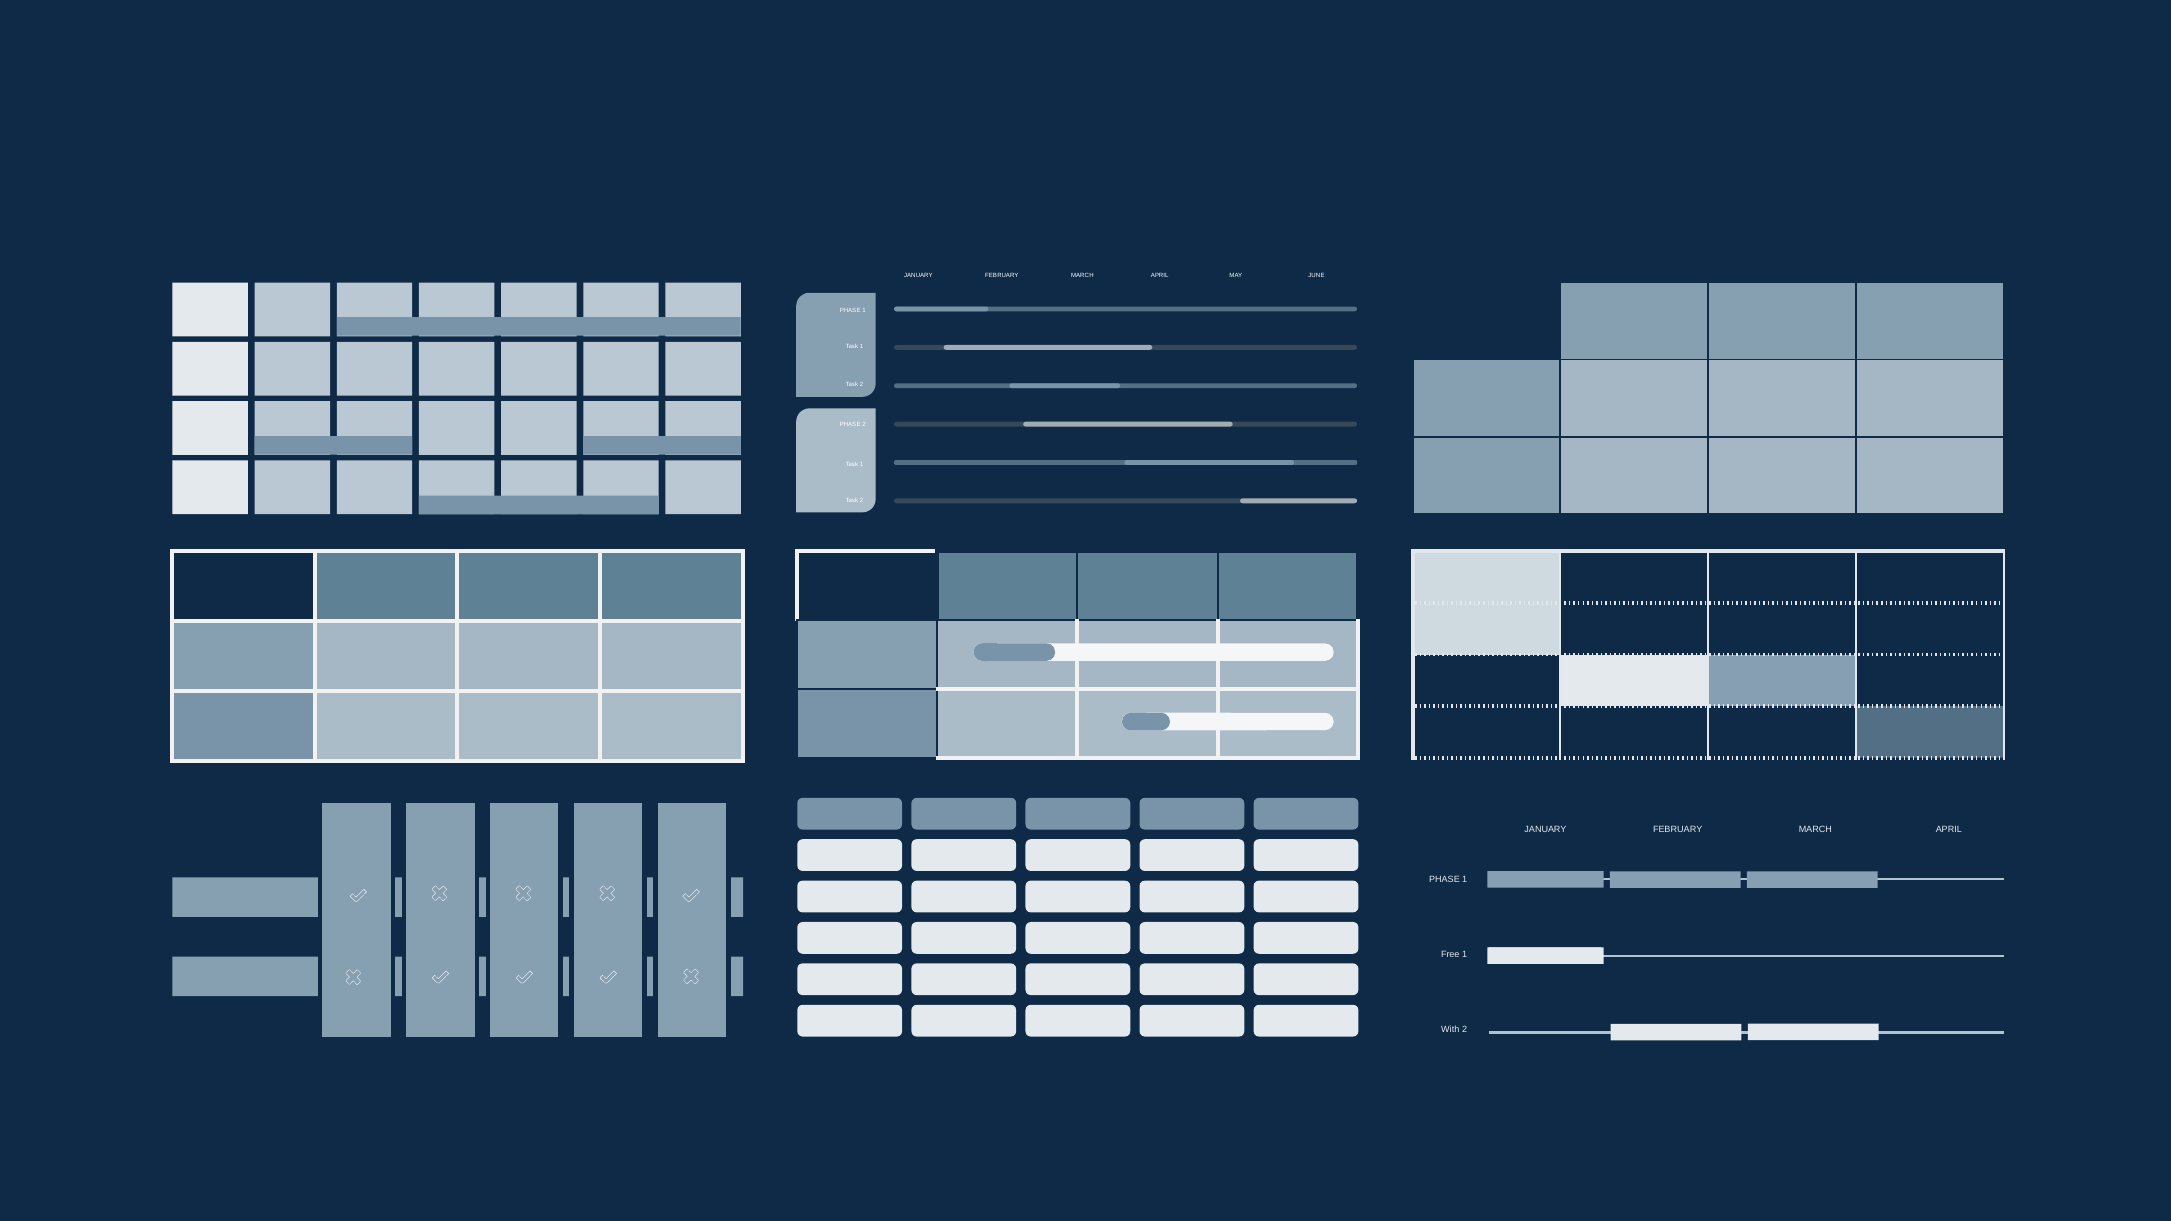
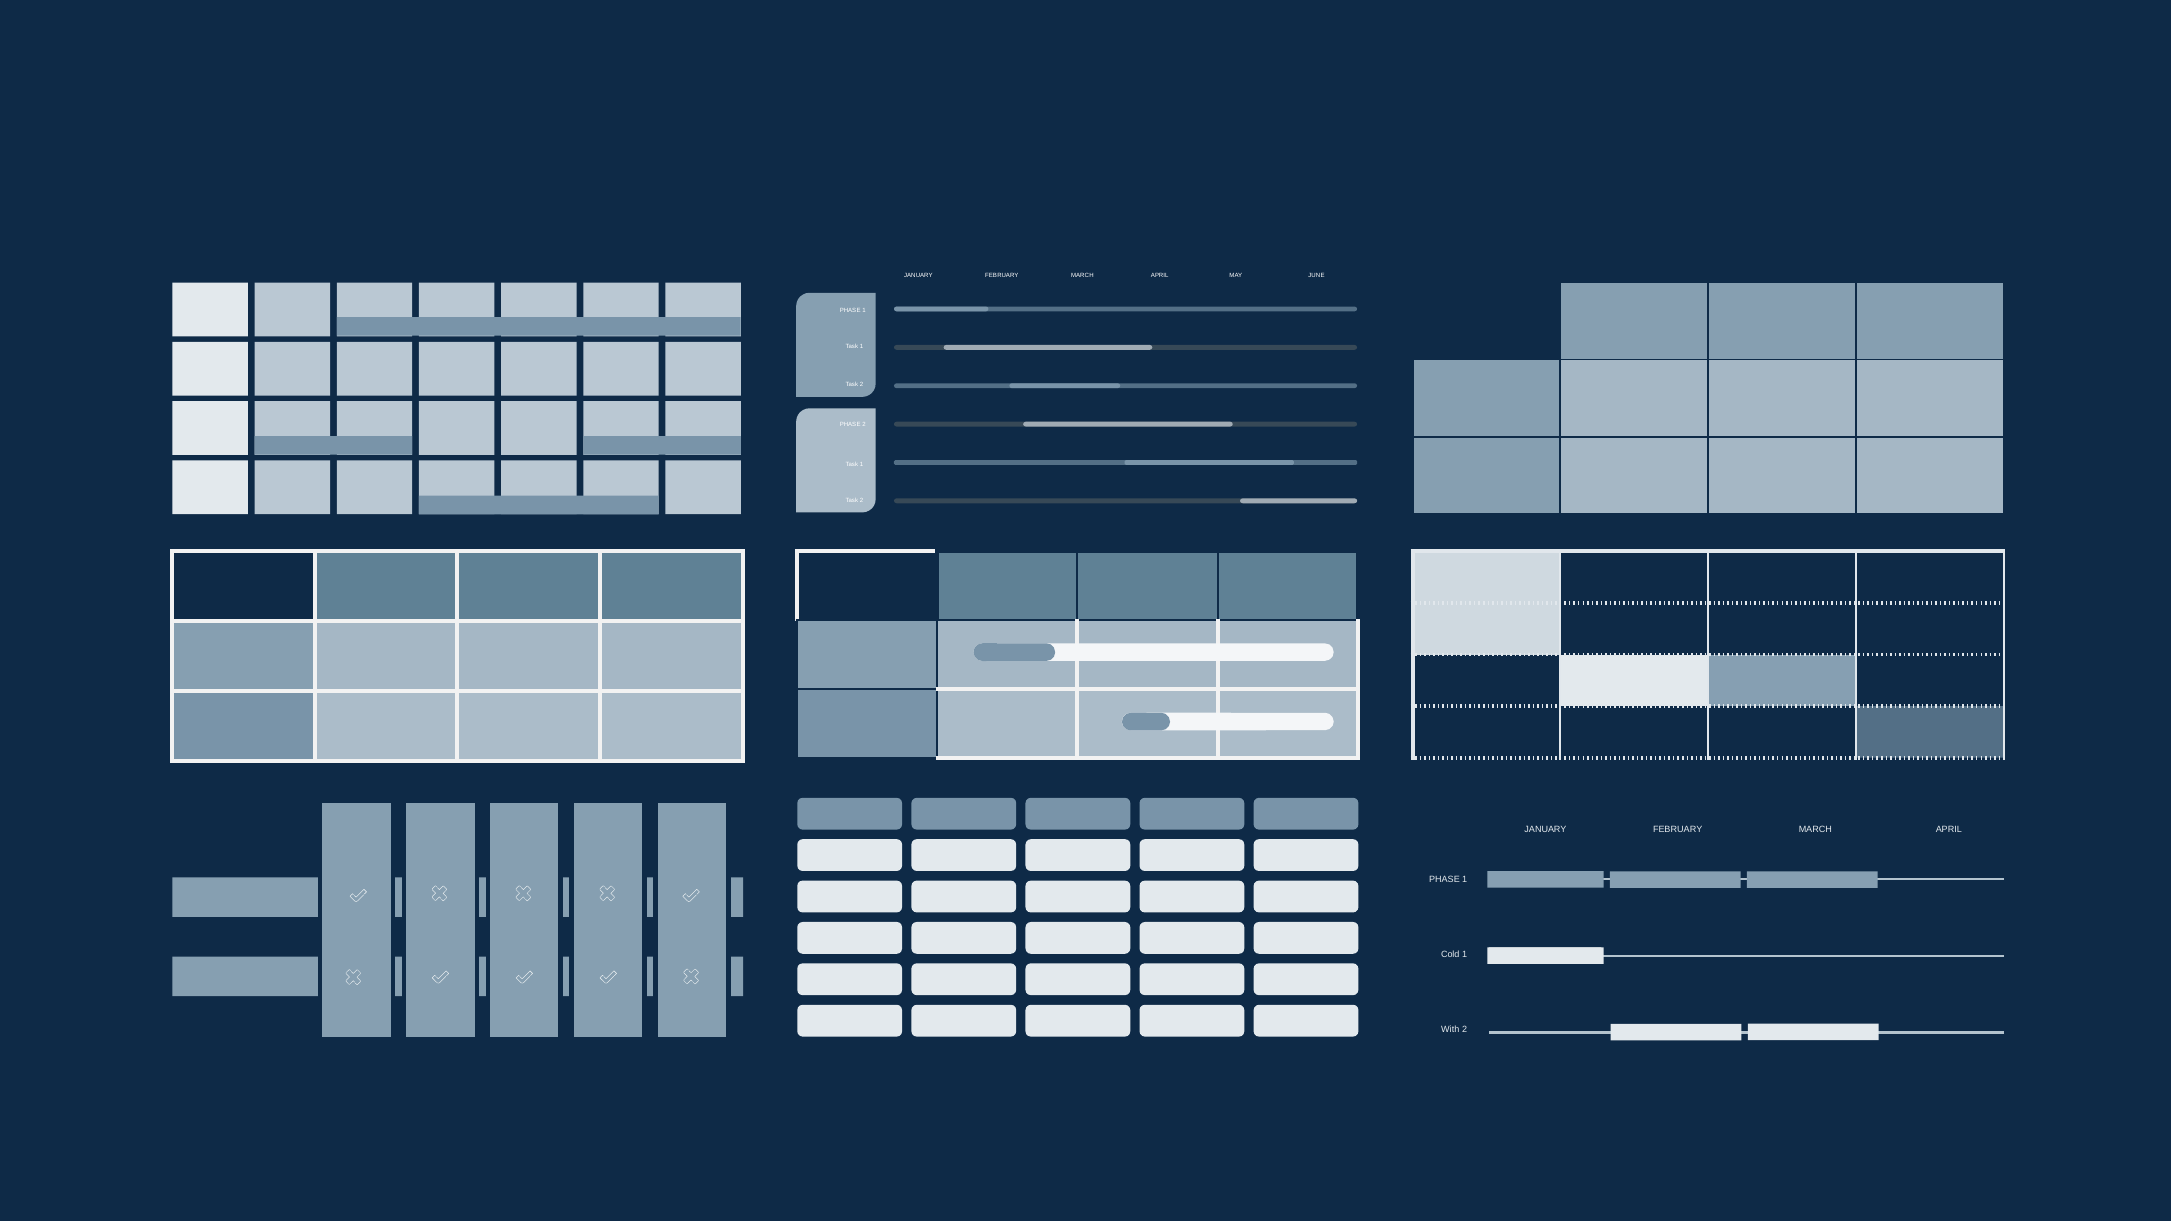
Free: Free -> Cold
